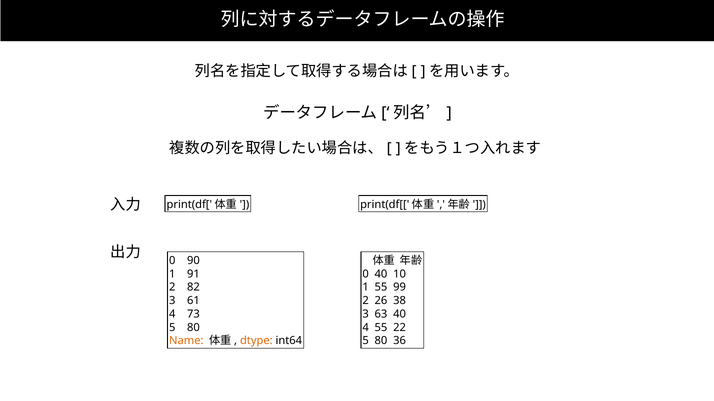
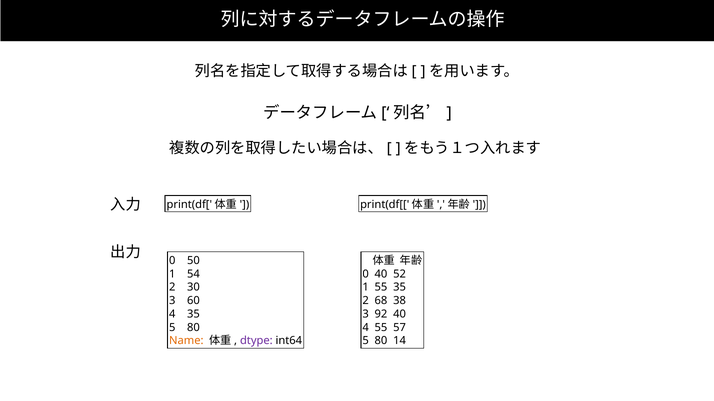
90: 90 -> 50
91: 91 -> 54
10: 10 -> 52
82: 82 -> 30
55 99: 99 -> 35
61: 61 -> 60
26: 26 -> 68
4 73: 73 -> 35
63: 63 -> 92
22: 22 -> 57
dtype colour: orange -> purple
36: 36 -> 14
